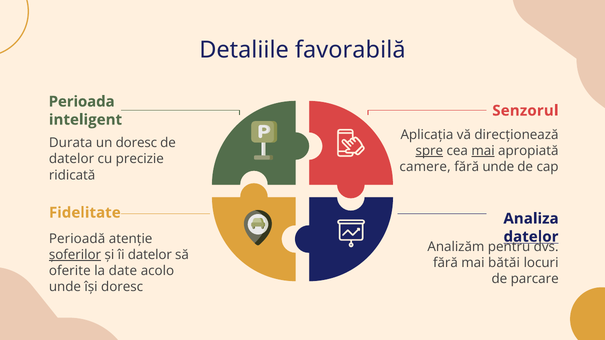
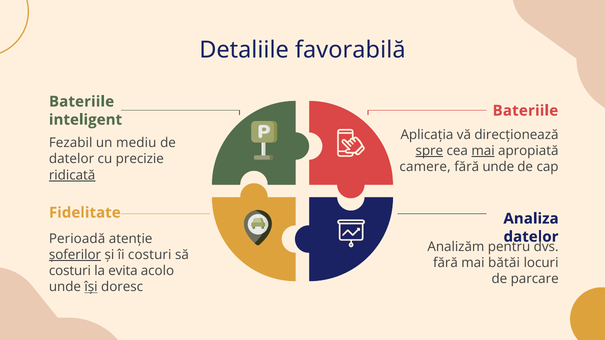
Perioada at (82, 102): Perioada -> Bateriile
Senzorul at (525, 111): Senzorul -> Bateriile
Durata: Durata -> Fezabil
un doresc: doresc -> mediu
ridicată underline: none -> present
datelor at (531, 237) underline: present -> none
îi datelor: datelor -> costuri
oferite at (70, 271): oferite -> costuri
date: date -> evita
își underline: none -> present
